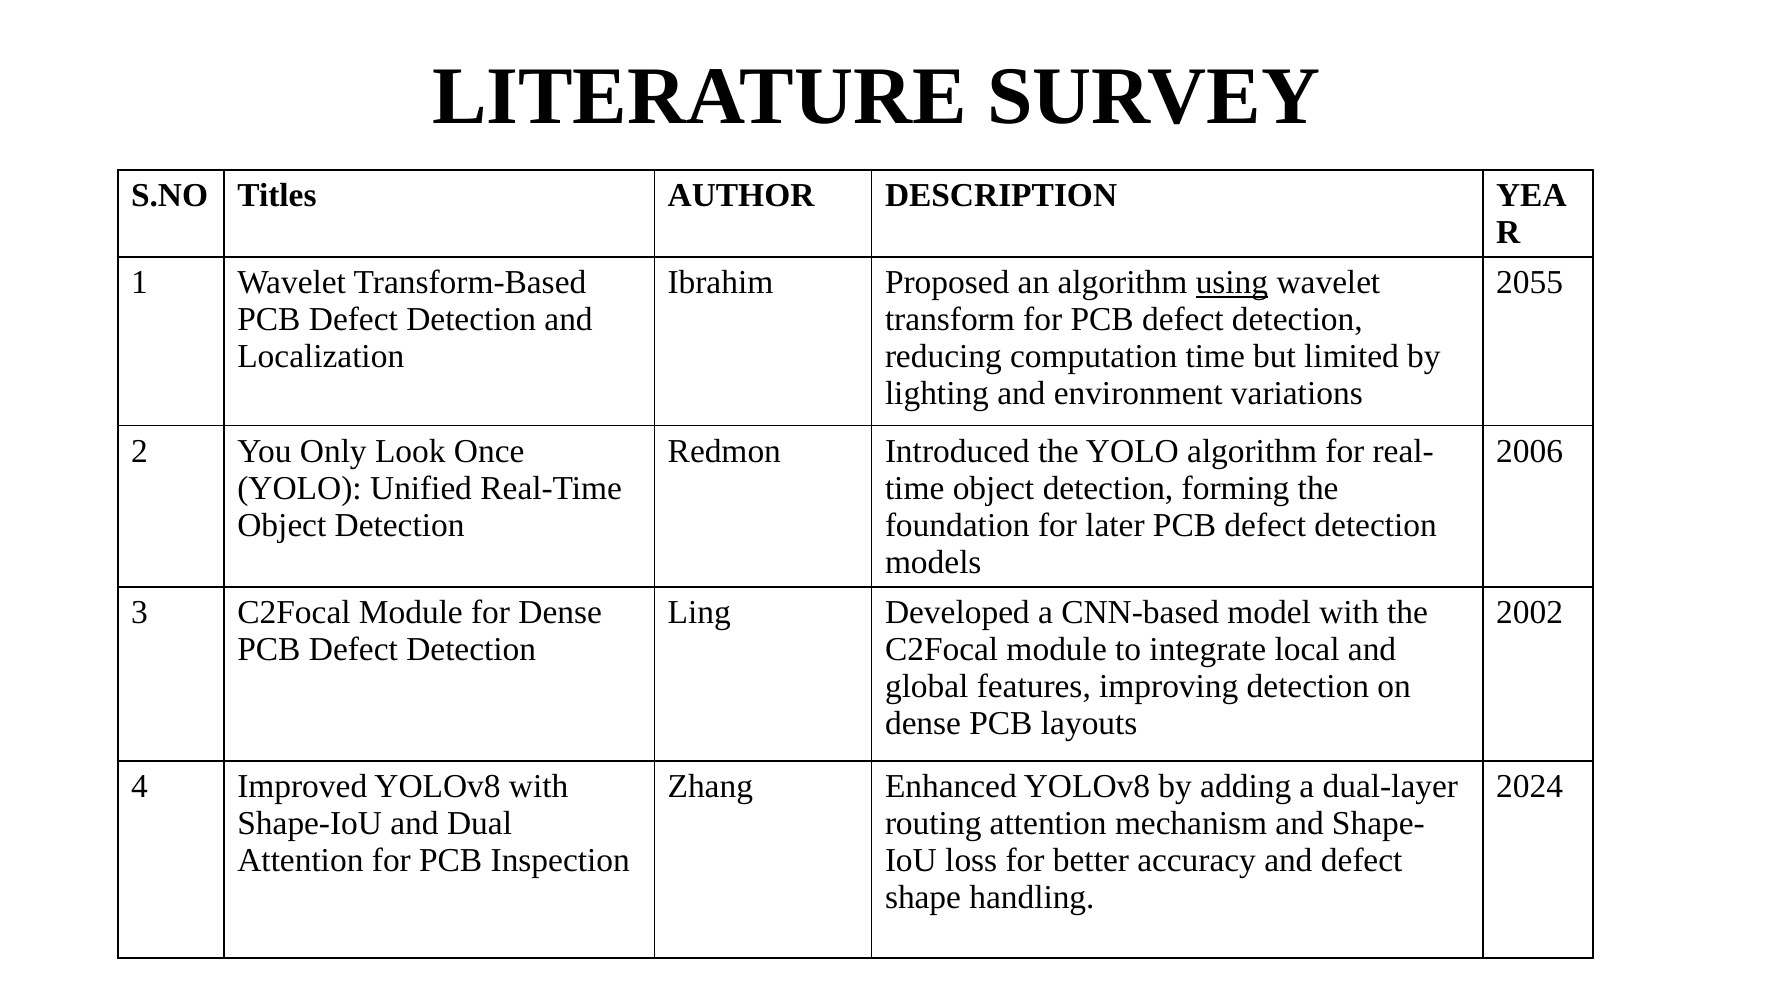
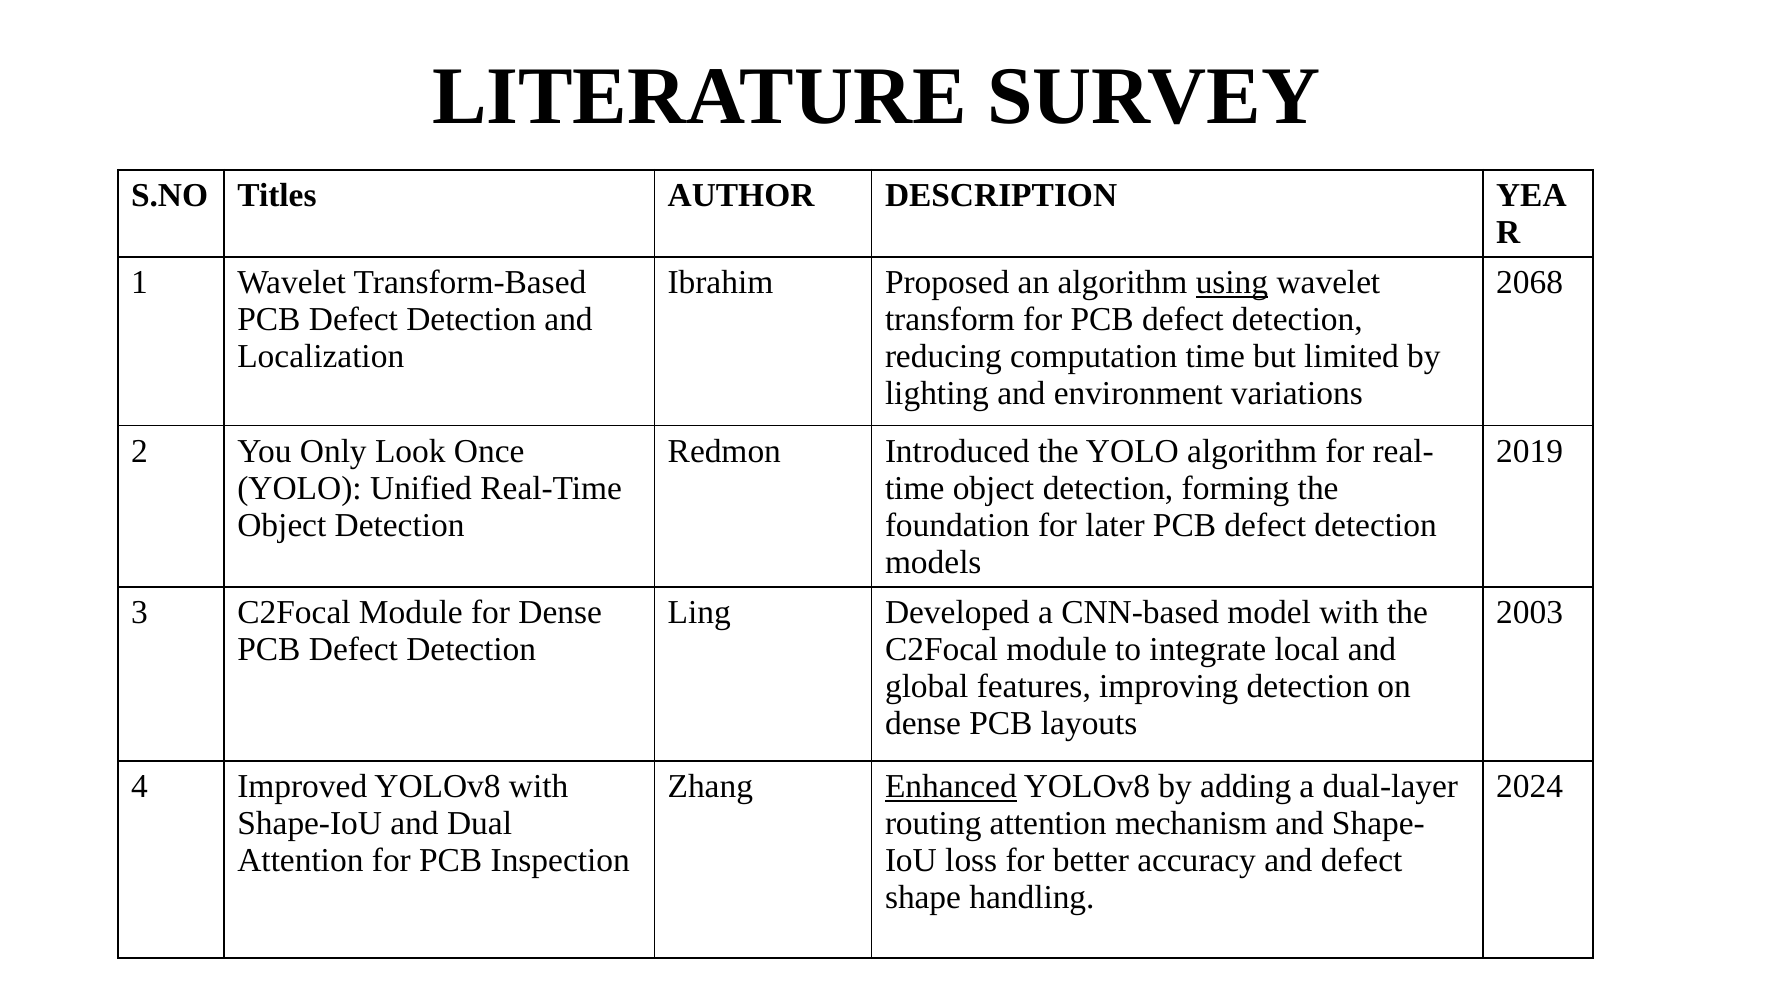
2055: 2055 -> 2068
2006: 2006 -> 2019
2002: 2002 -> 2003
Enhanced underline: none -> present
